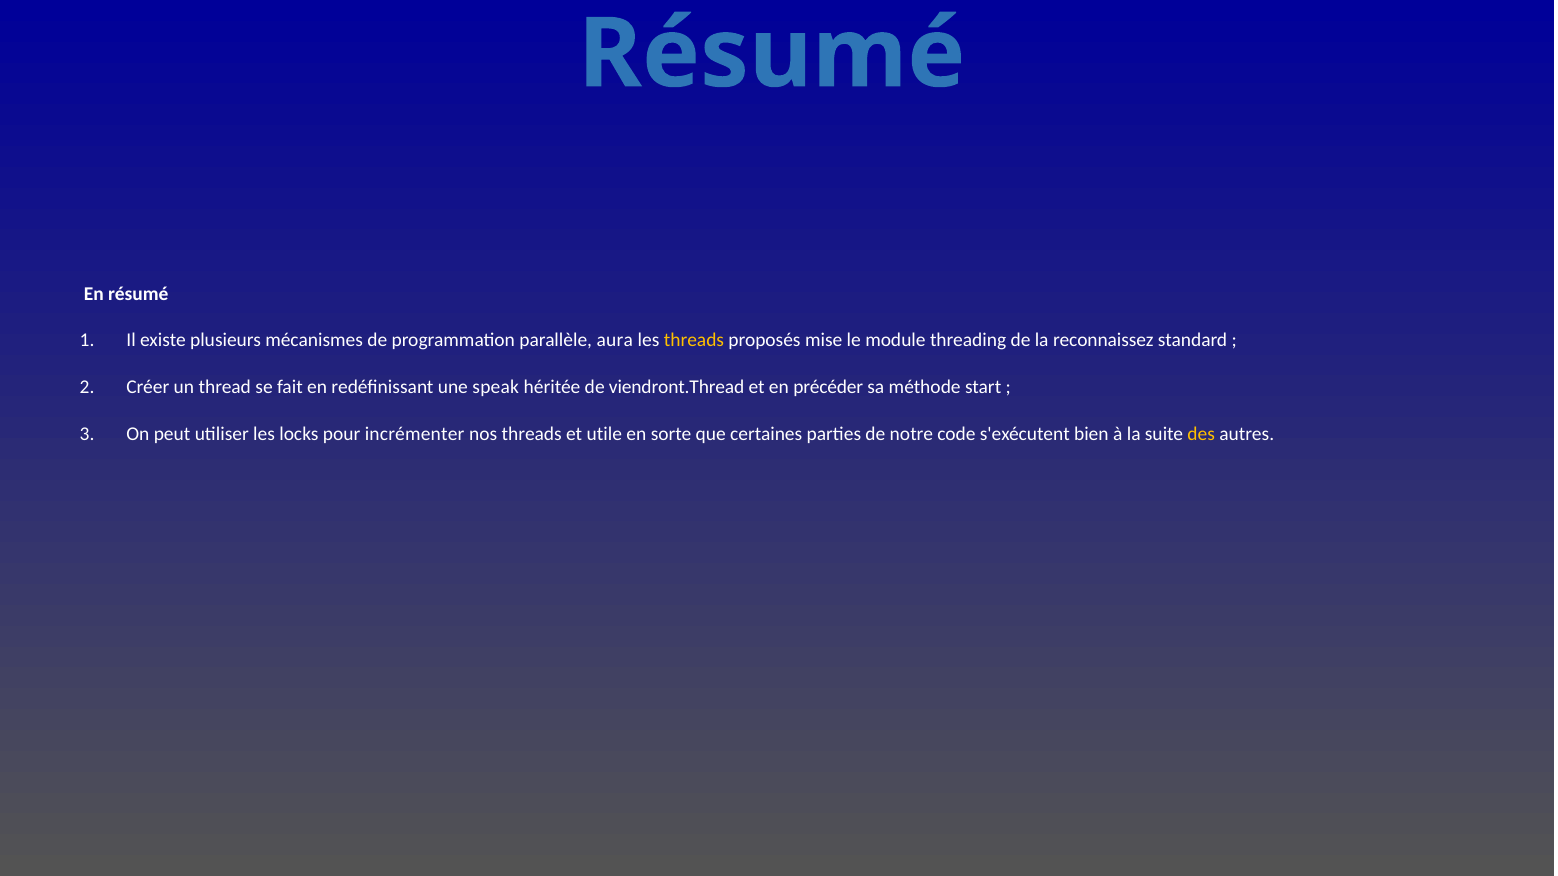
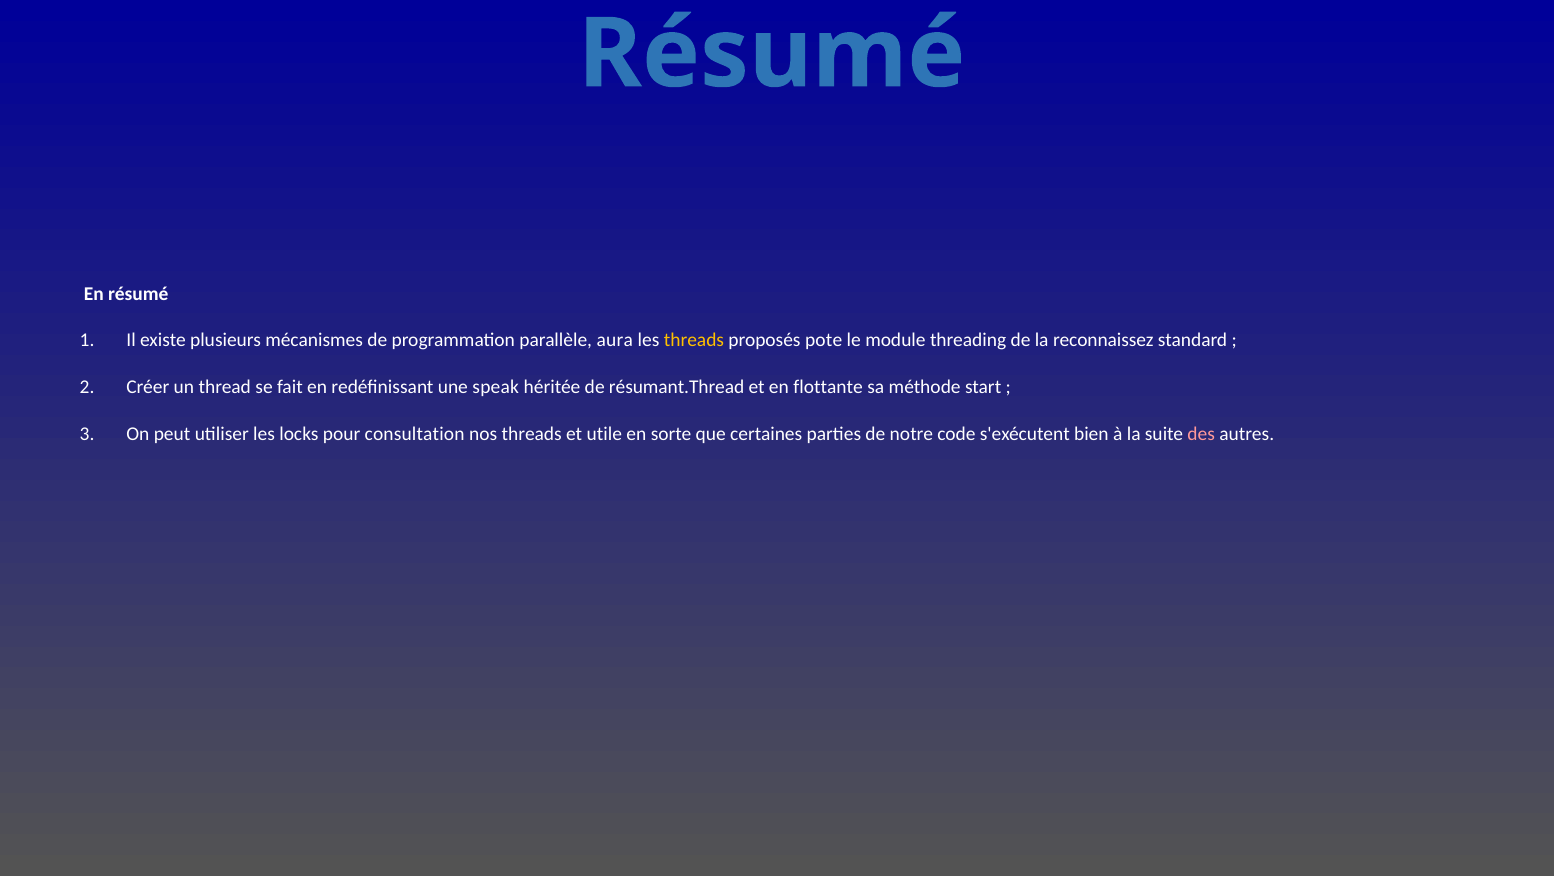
mise: mise -> pote
viendront.Thread: viendront.Thread -> résumant.Thread
précéder: précéder -> flottante
incrémenter: incrémenter -> consultation
des colour: yellow -> pink
